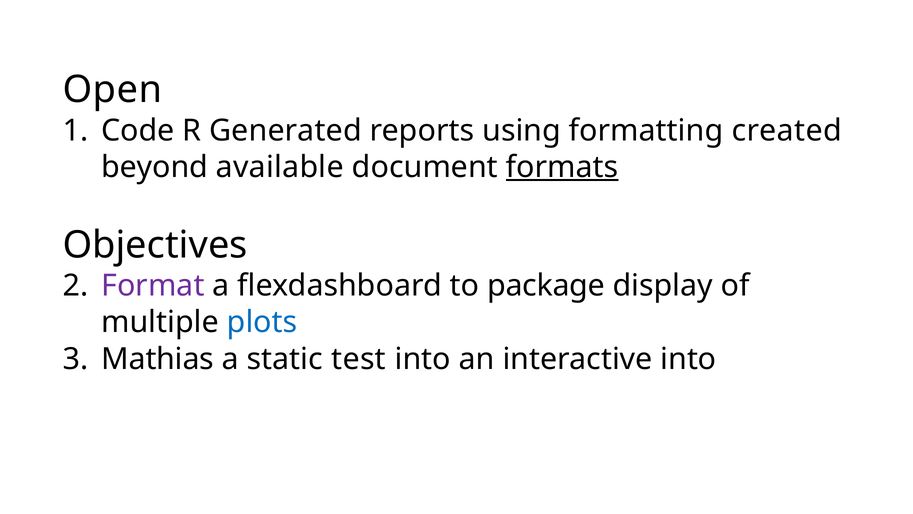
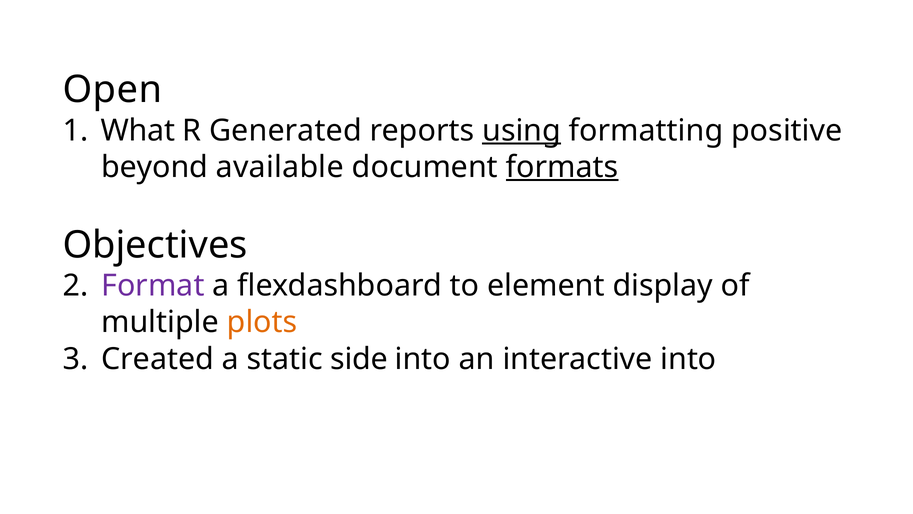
Code: Code -> What
using underline: none -> present
created: created -> positive
package: package -> element
plots colour: blue -> orange
Mathias: Mathias -> Created
test: test -> side
